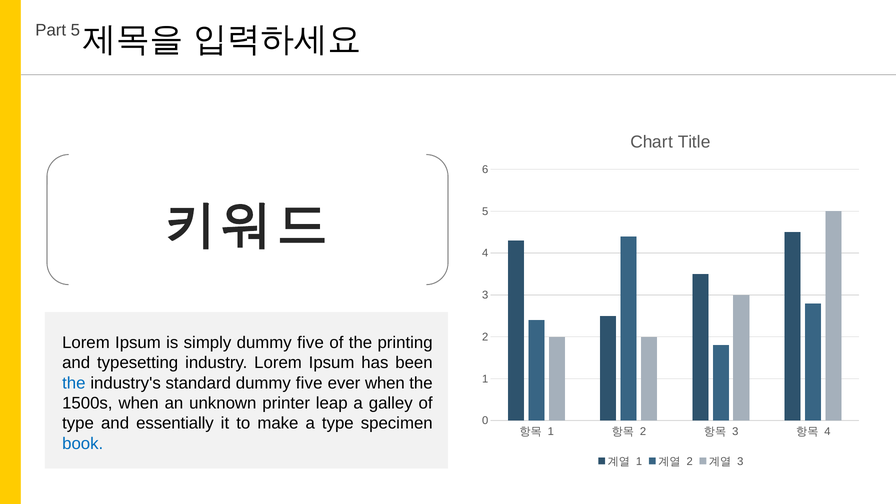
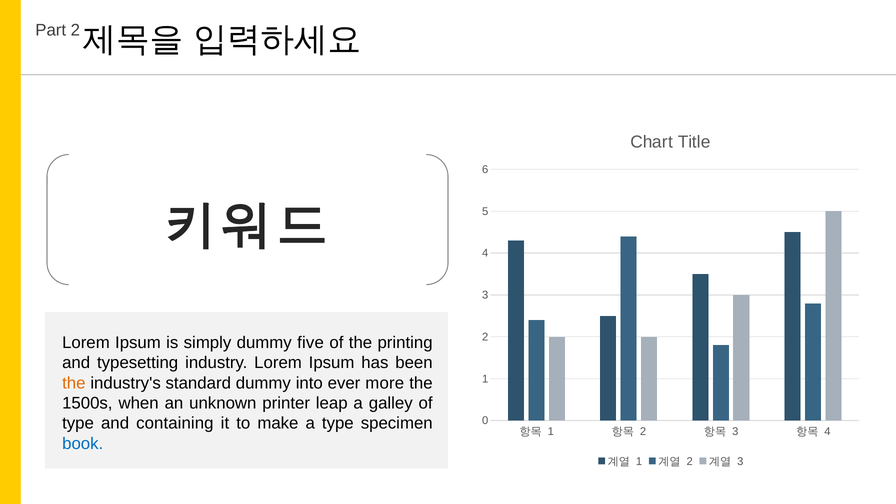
Part 5: 5 -> 2
the at (74, 383) colour: blue -> orange
standard dummy five: five -> into
ever when: when -> more
essentially: essentially -> containing
